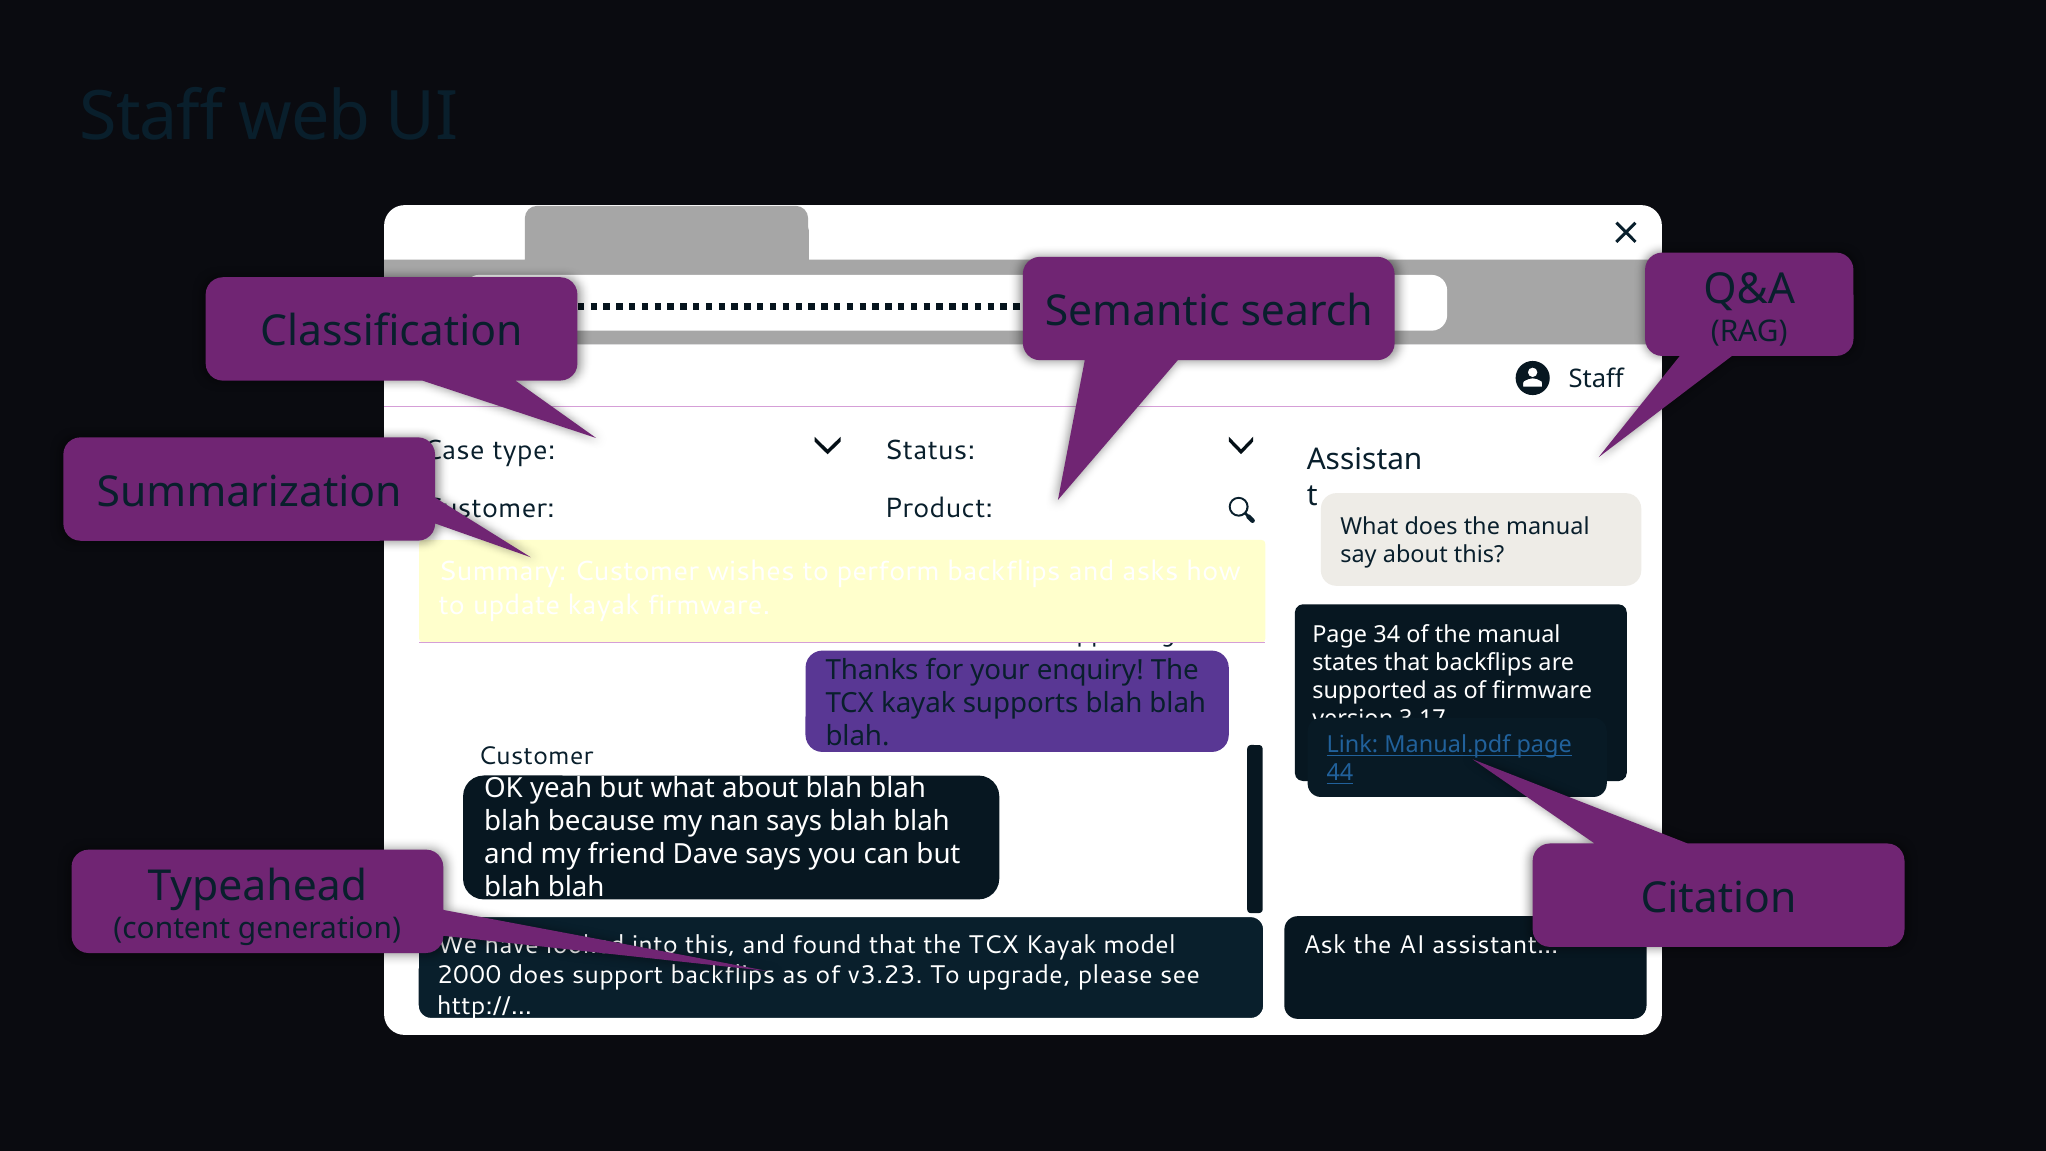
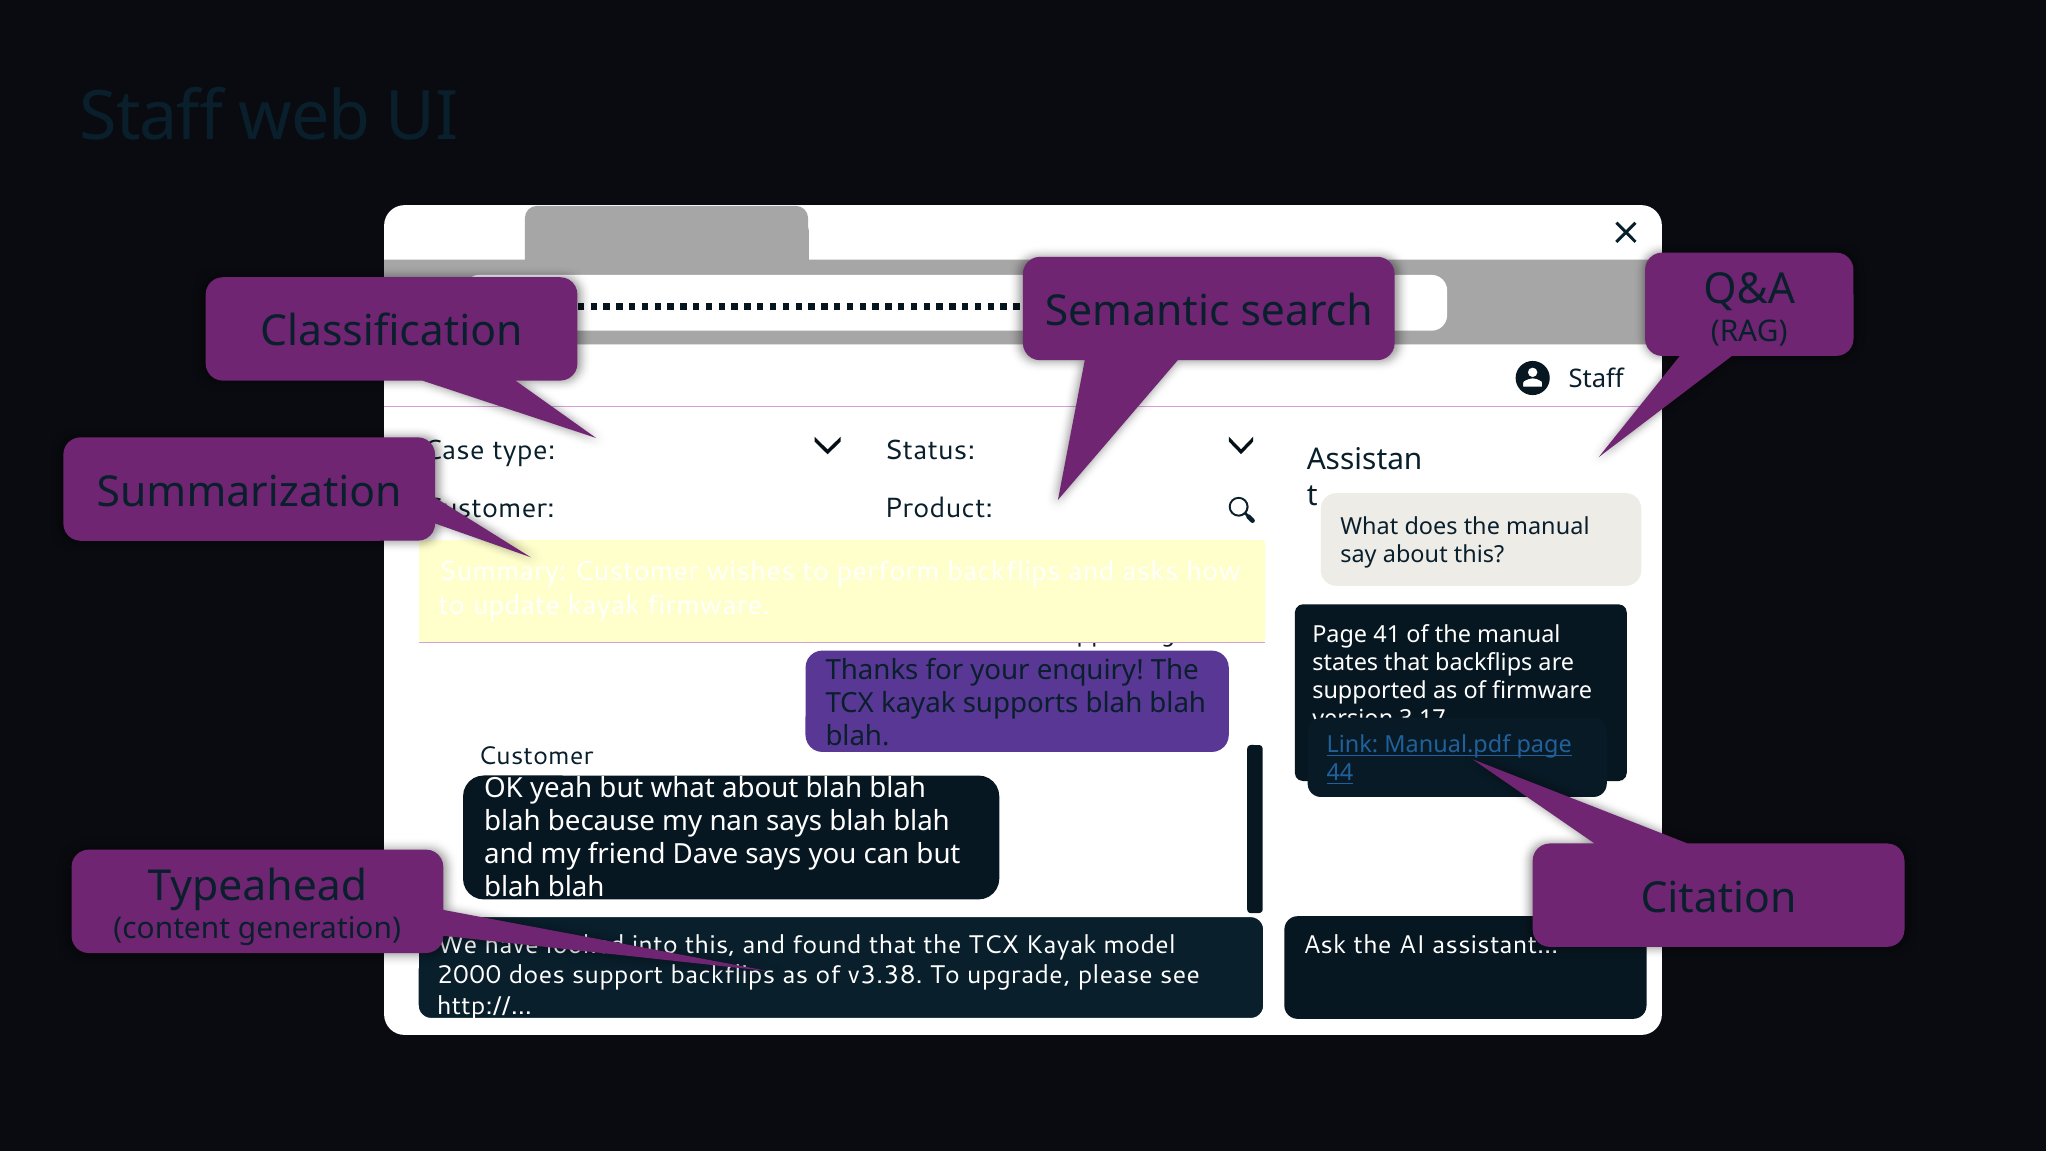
34: 34 -> 41
v3.23: v3.23 -> v3.38
